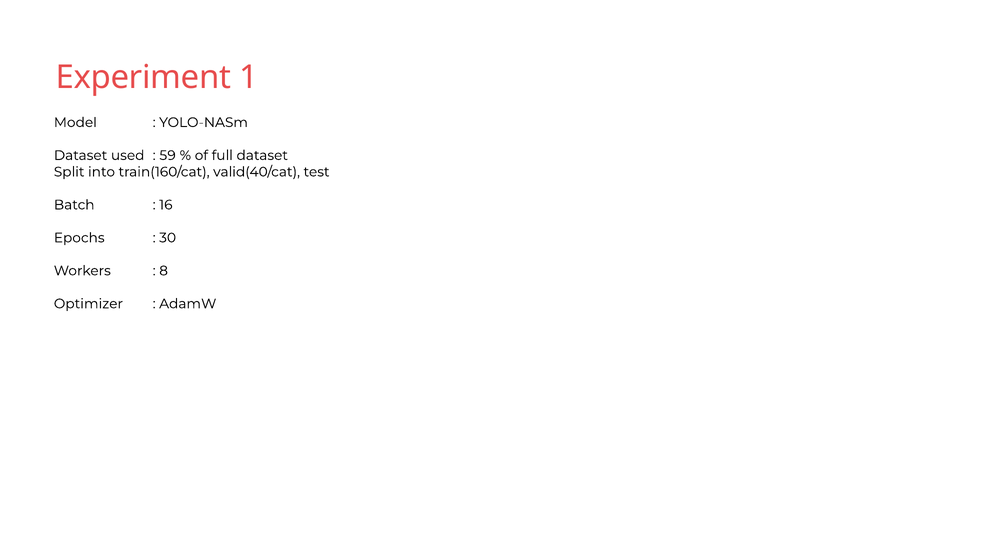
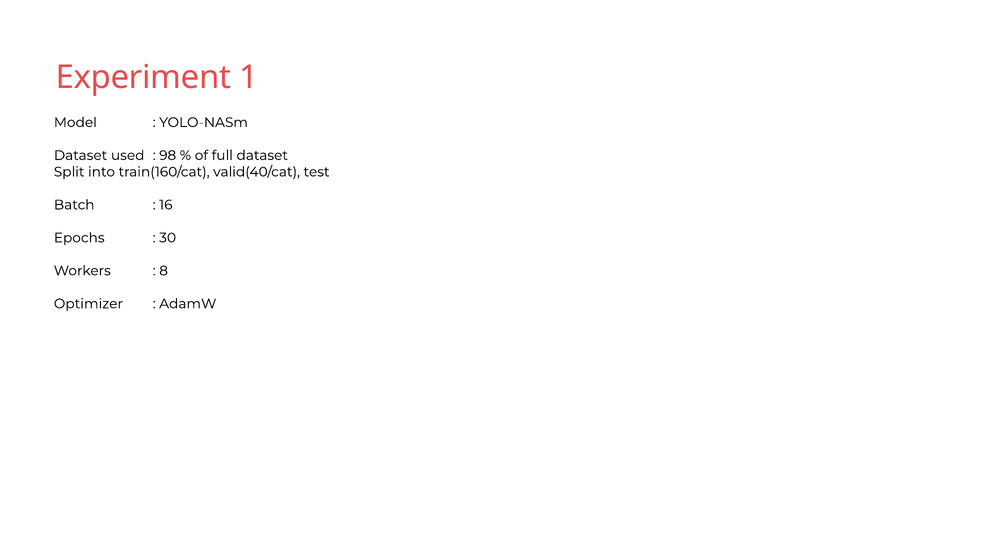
59: 59 -> 98
